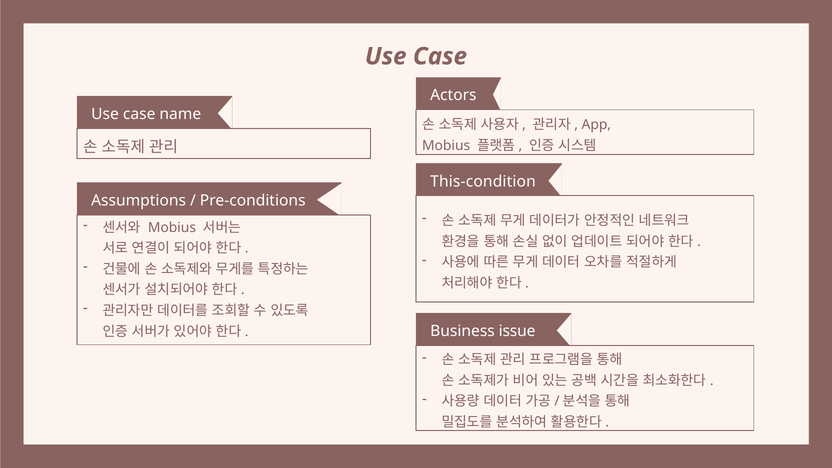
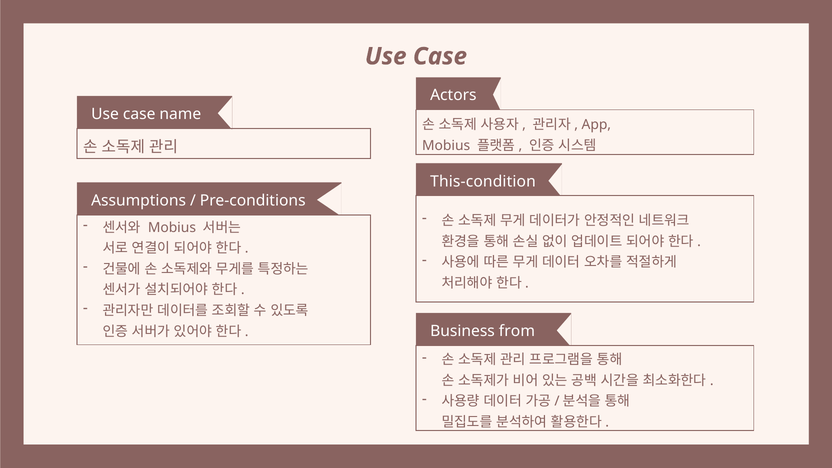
issue: issue -> from
